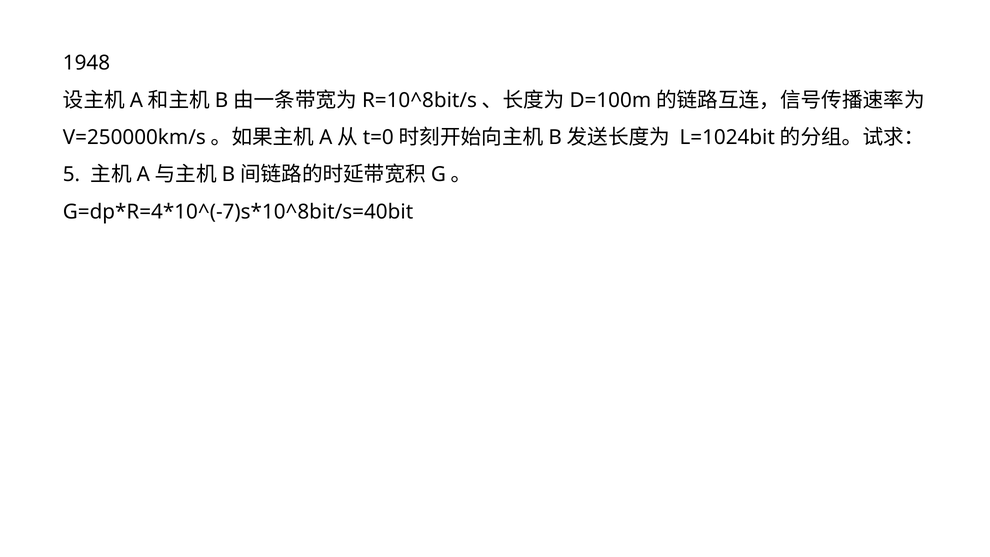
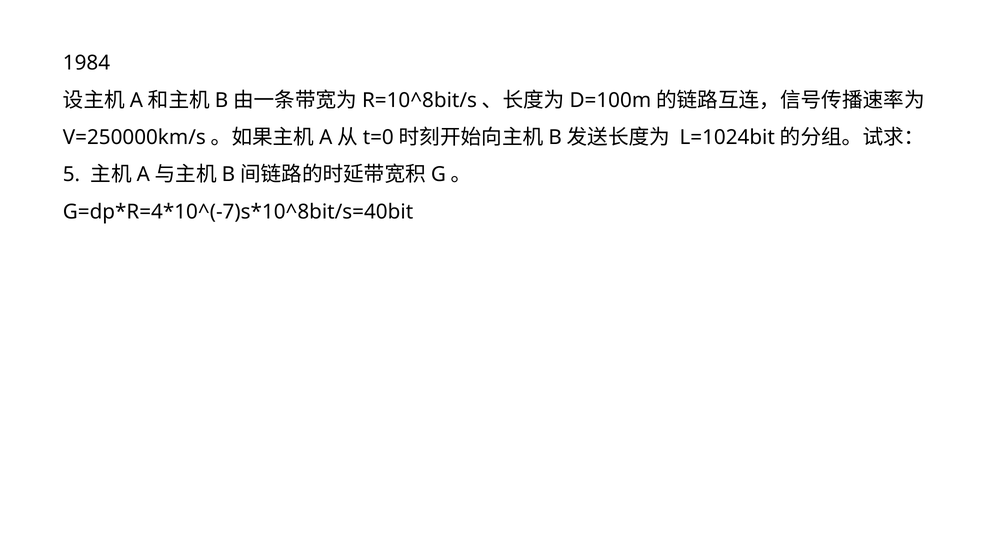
1948: 1948 -> 1984
